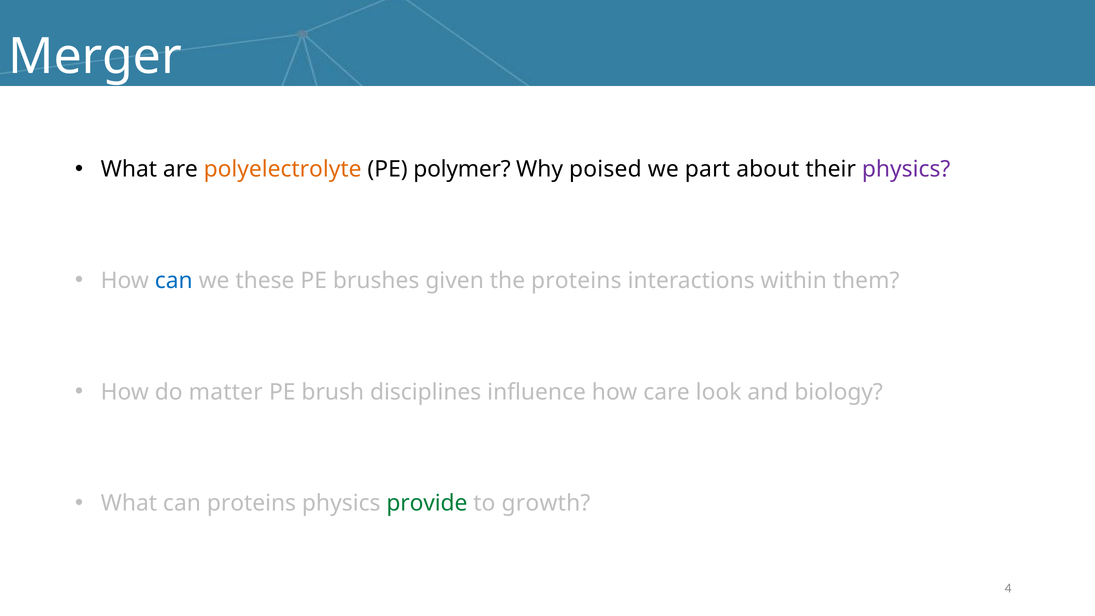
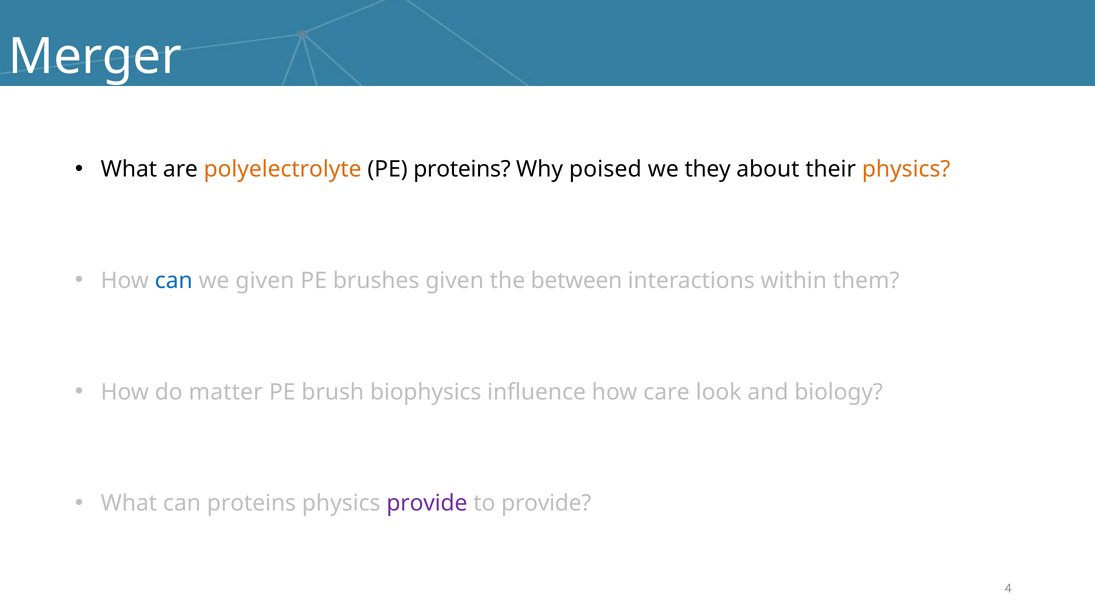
PE polymer: polymer -> proteins
part: part -> they
physics at (906, 169) colour: purple -> orange
we these: these -> given
the proteins: proteins -> between
disciplines: disciplines -> biophysics
provide at (427, 503) colour: green -> purple
to growth: growth -> provide
